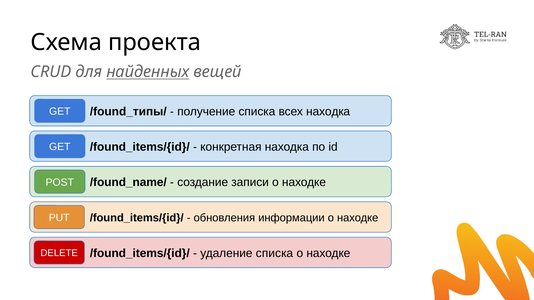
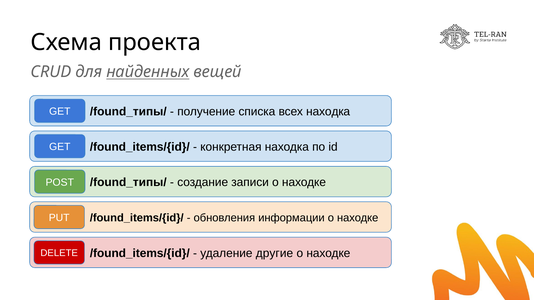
/found_name/ at (128, 183): /found_name/ -> /found_типы/
удаление списка: списка -> другие
